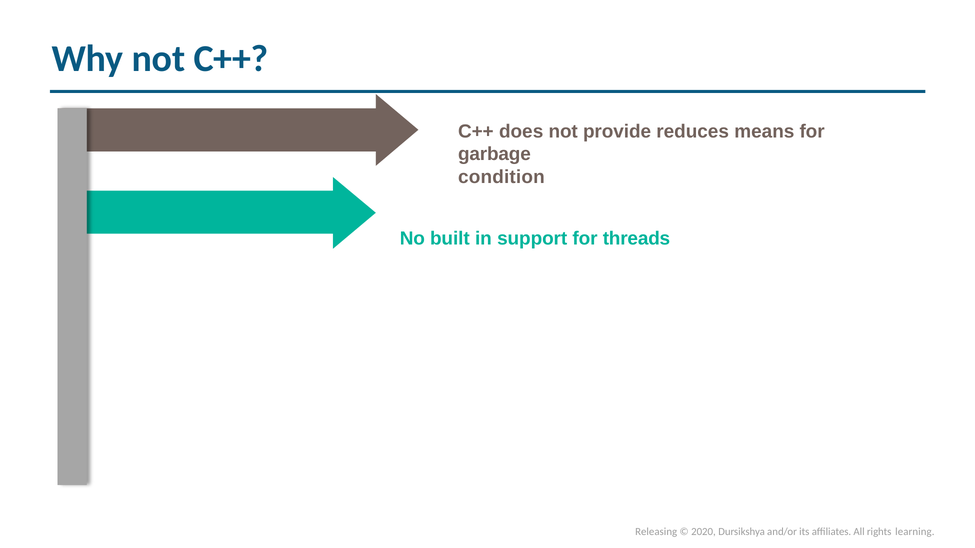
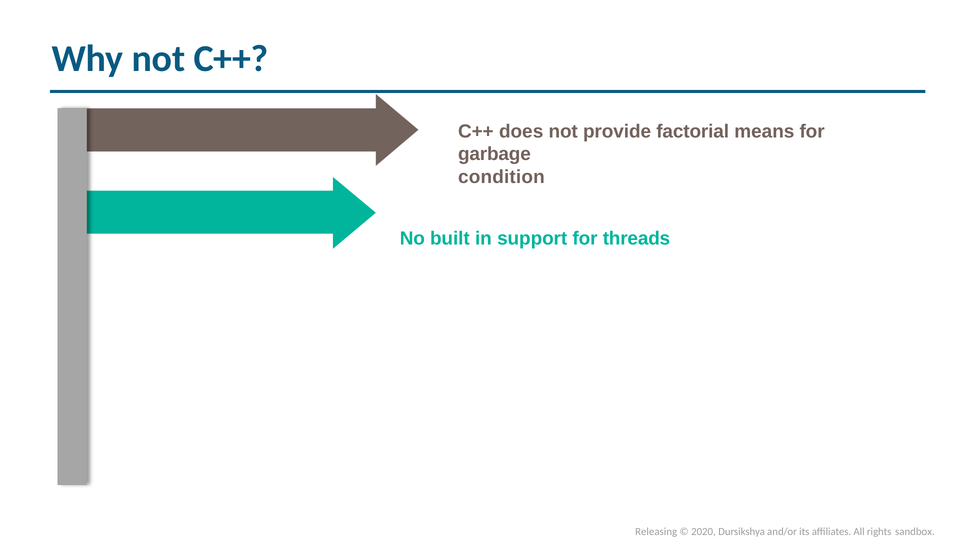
reduces: reduces -> factorial
learning: learning -> sandbox
